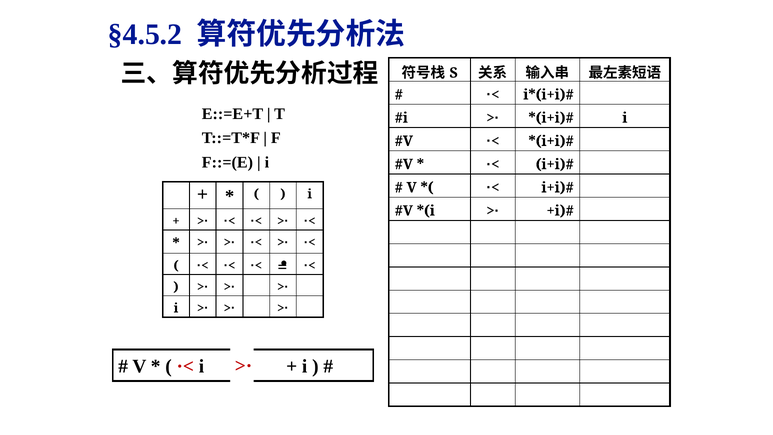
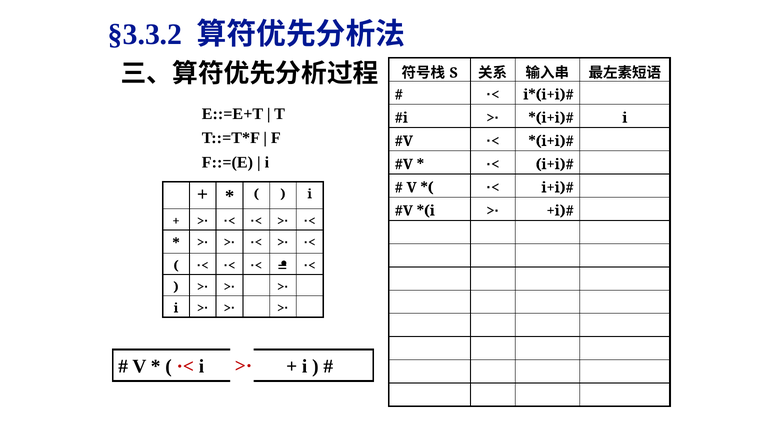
§4.5.2: §4.5.2 -> §3.3.2
